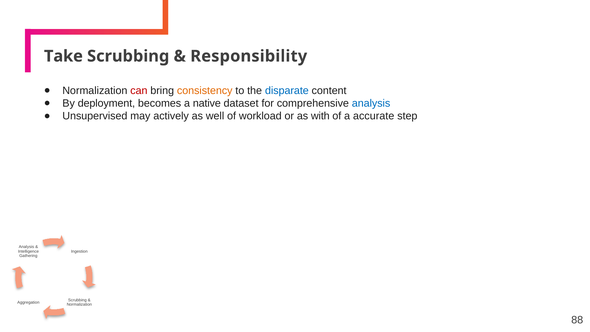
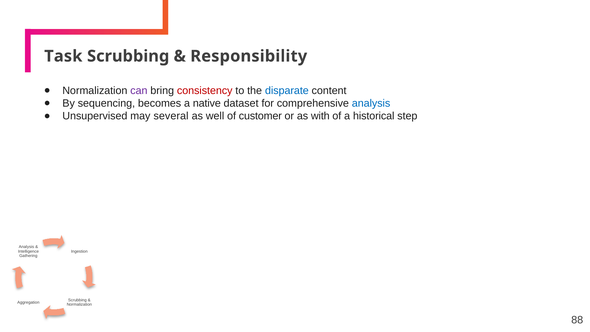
Take: Take -> Task
can colour: red -> purple
consistency colour: orange -> red
deployment: deployment -> sequencing
actively: actively -> several
workload: workload -> customer
accurate: accurate -> historical
